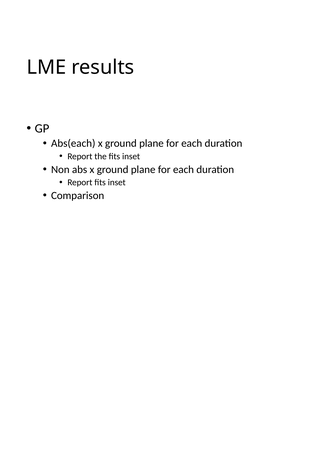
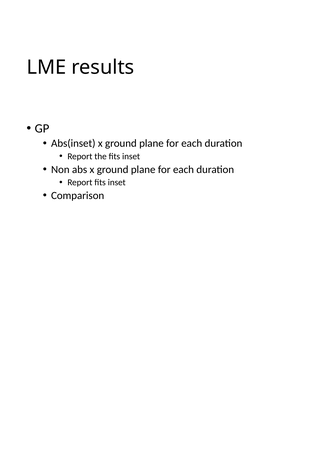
Abs(each: Abs(each -> Abs(inset
